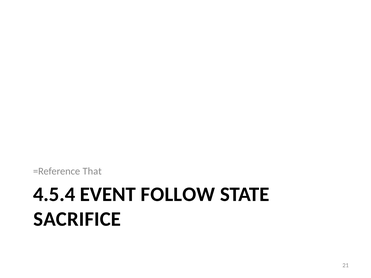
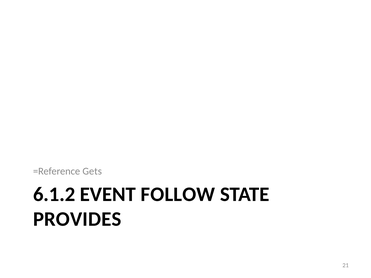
That: That -> Gets
4.5.4: 4.5.4 -> 6.1.2
SACRIFICE: SACRIFICE -> PROVIDES
